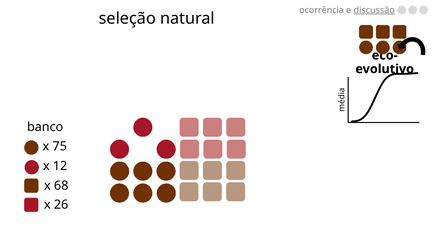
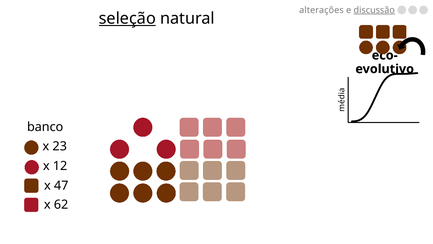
ocorrência: ocorrência -> alterações
seleção underline: none -> present
75: 75 -> 23
68: 68 -> 47
26: 26 -> 62
